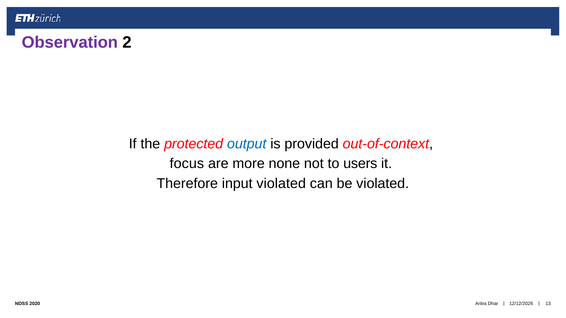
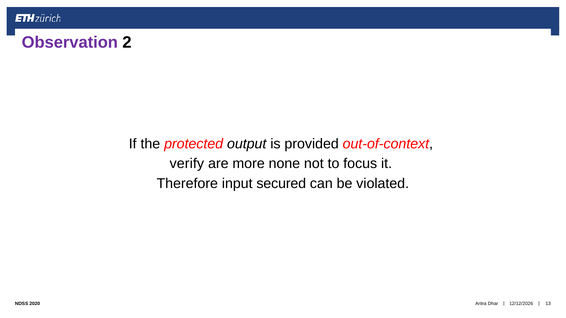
output colour: blue -> black
focus: focus -> verify
users: users -> focus
input violated: violated -> secured
